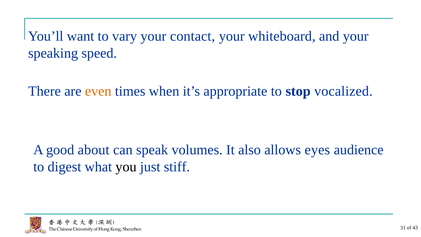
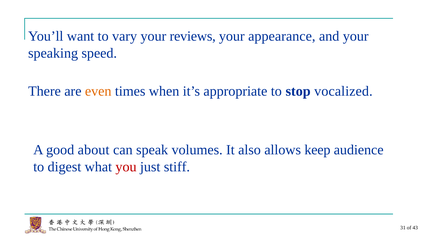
contact: contact -> reviews
whiteboard: whiteboard -> appearance
eyes: eyes -> keep
you colour: black -> red
